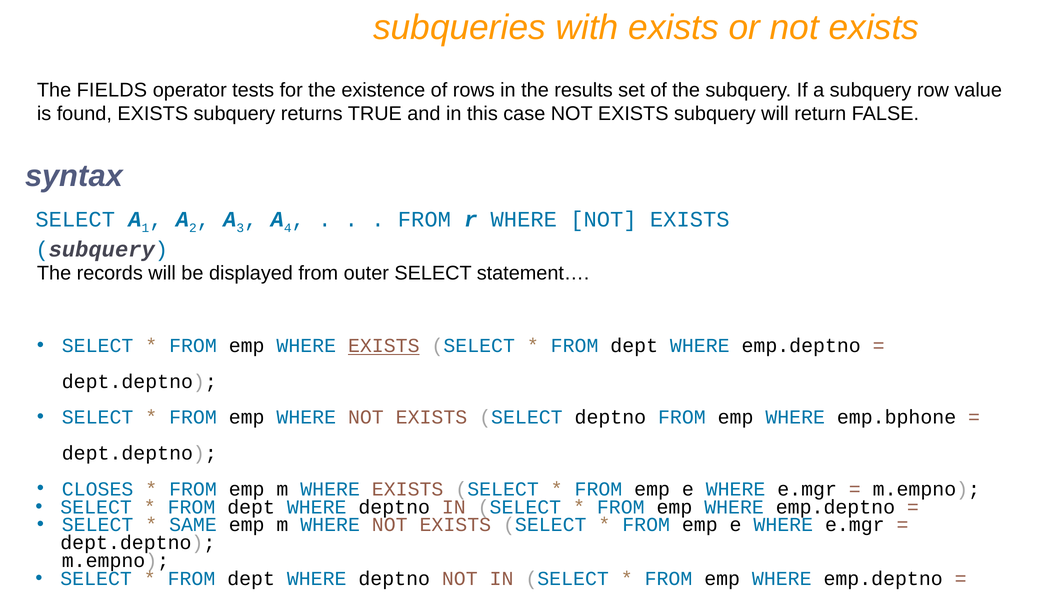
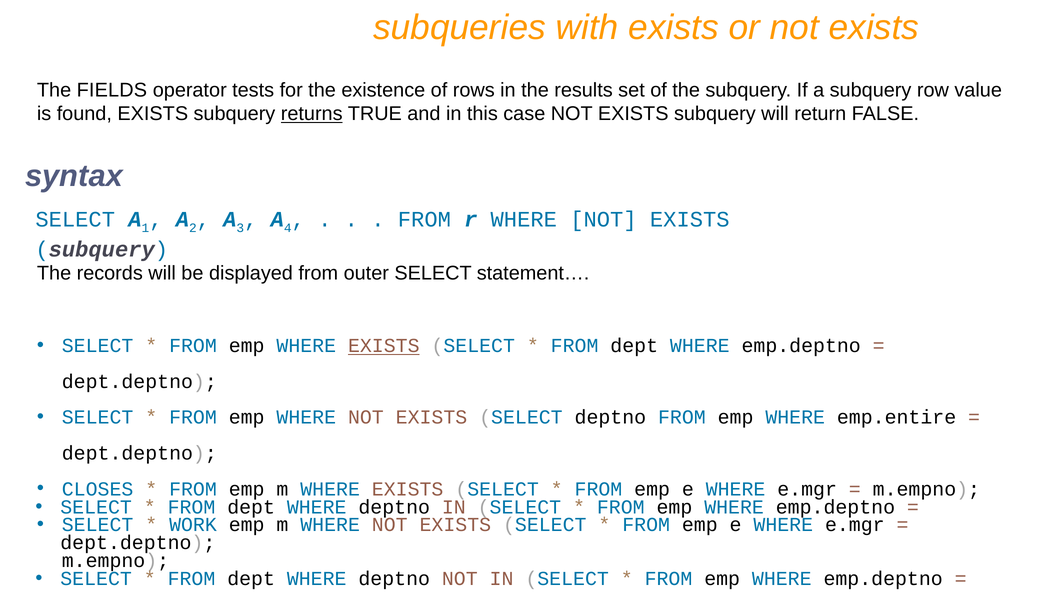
returns underline: none -> present
emp.bphone: emp.bphone -> emp.entire
SAME: SAME -> WORK
